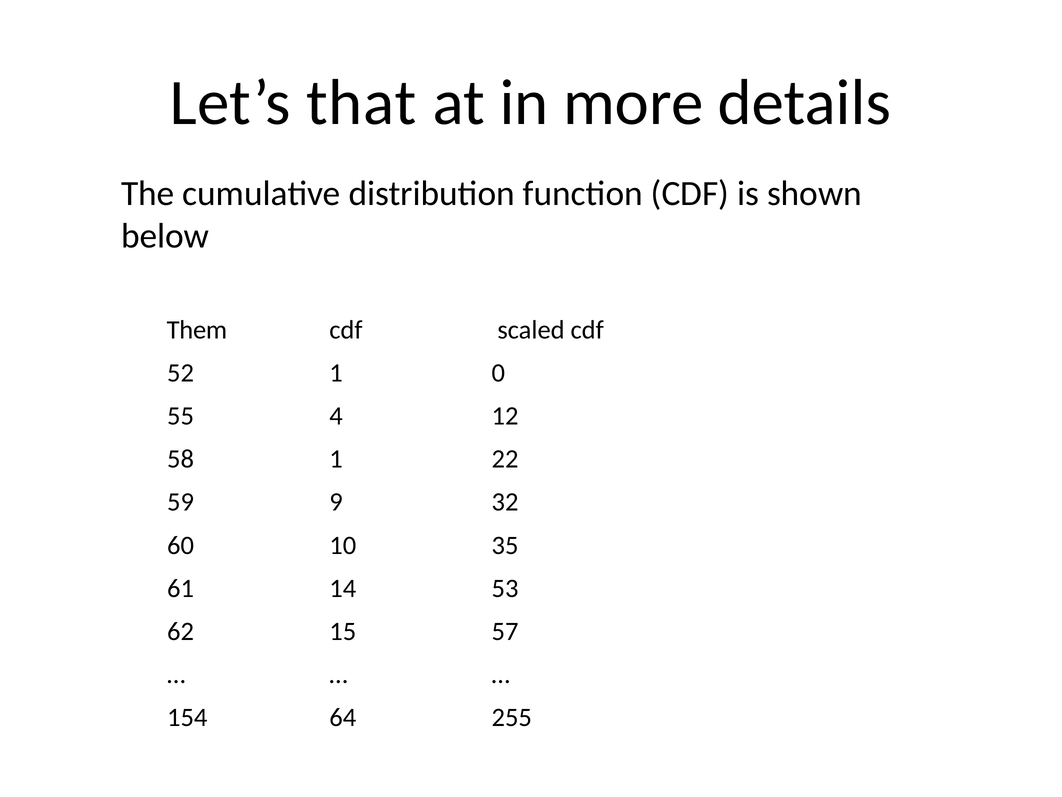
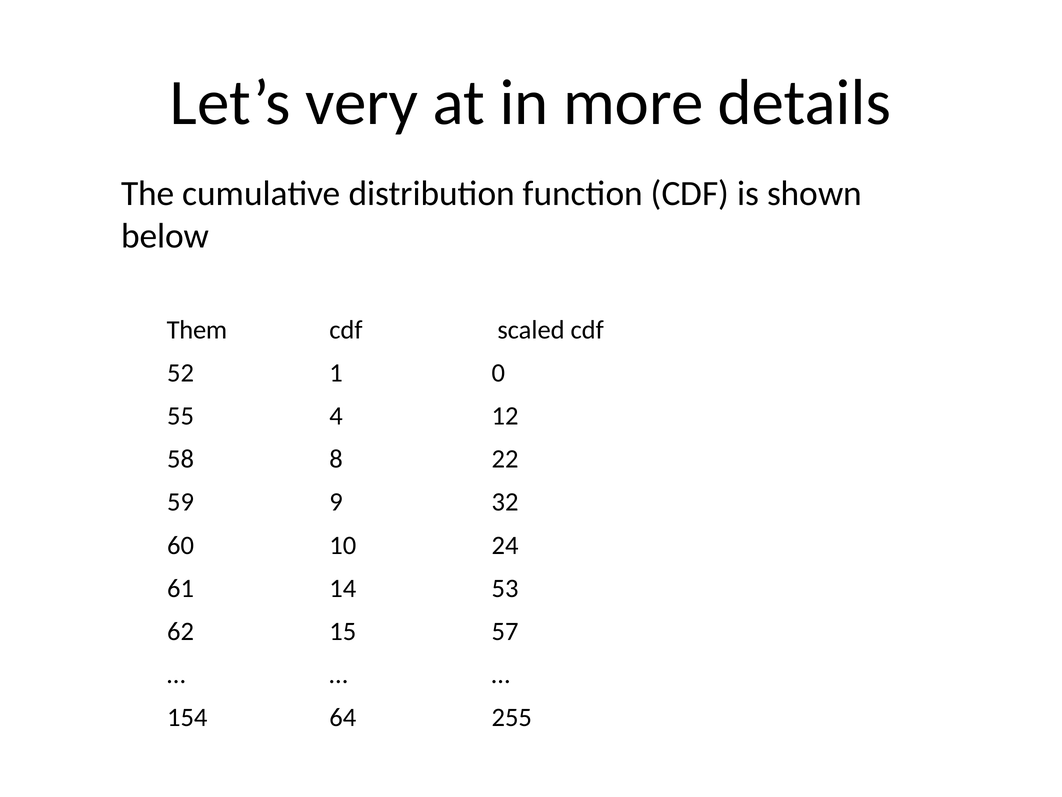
that: that -> very
58 1: 1 -> 8
35: 35 -> 24
